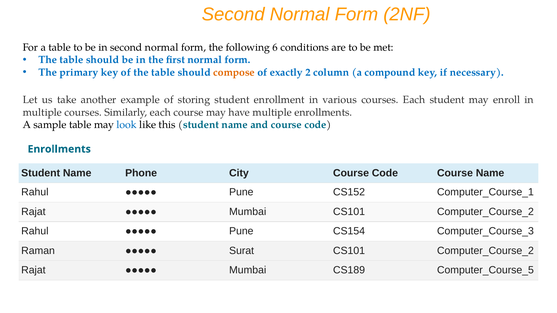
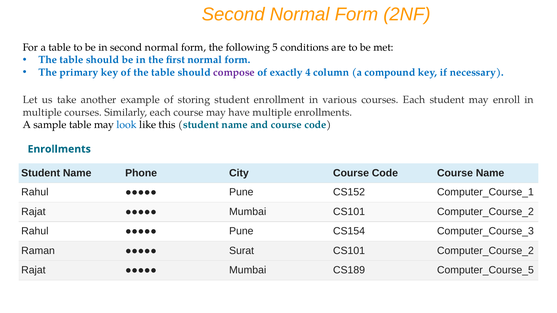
6: 6 -> 5
compose colour: orange -> purple
2: 2 -> 4
